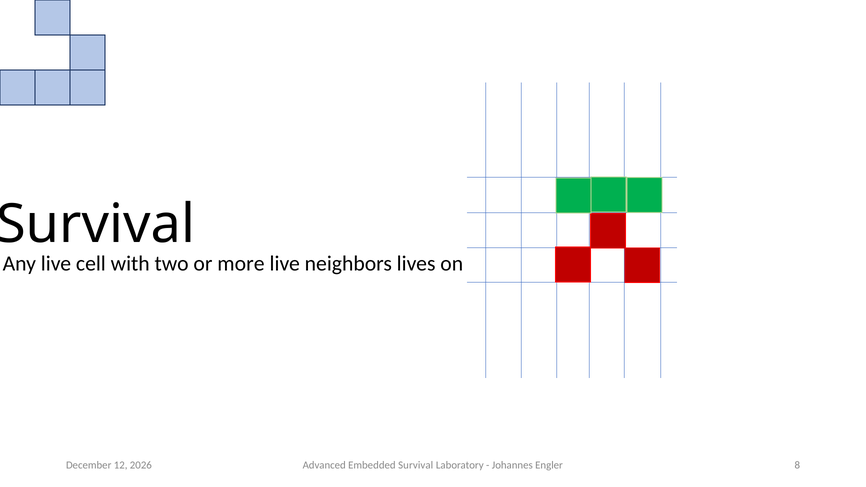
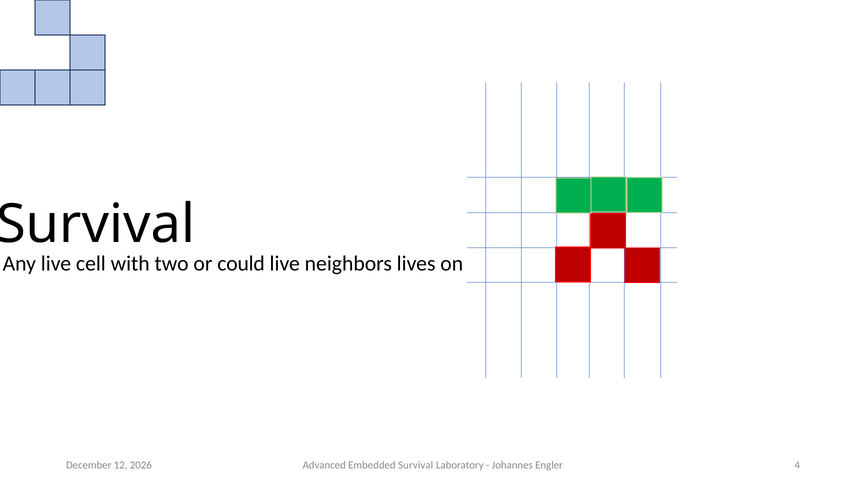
more: more -> could
8: 8 -> 4
